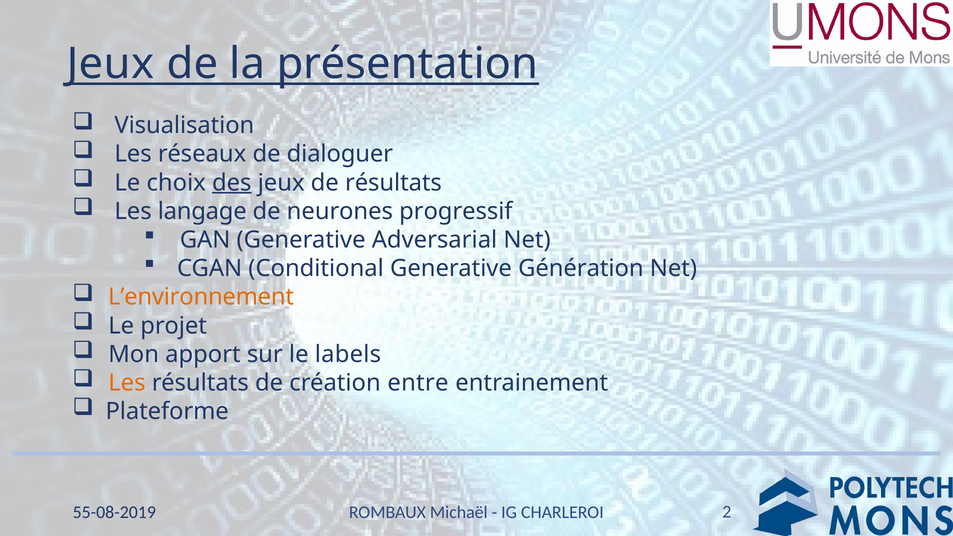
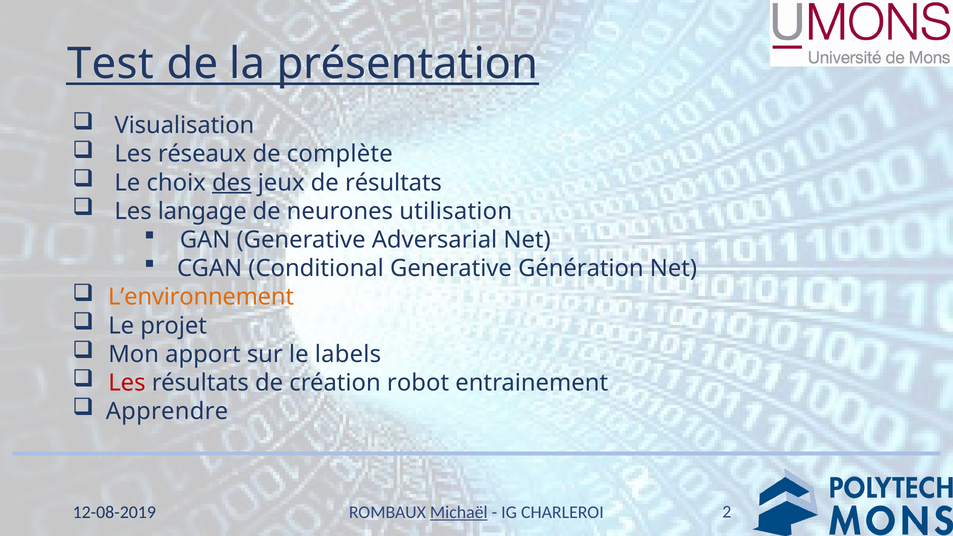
Jeux at (111, 64): Jeux -> Test
dialoguer: dialoguer -> complète
progressif: progressif -> utilisation
Les at (127, 383) colour: orange -> red
entre: entre -> robot
Plateforme: Plateforme -> Apprendre
Michaël underline: none -> present
55-08-2019: 55-08-2019 -> 12-08-2019
